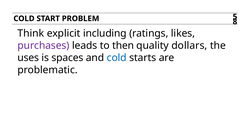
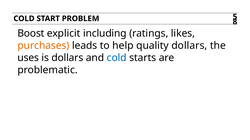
Think: Think -> Boost
purchases colour: purple -> orange
then: then -> help
is spaces: spaces -> dollars
